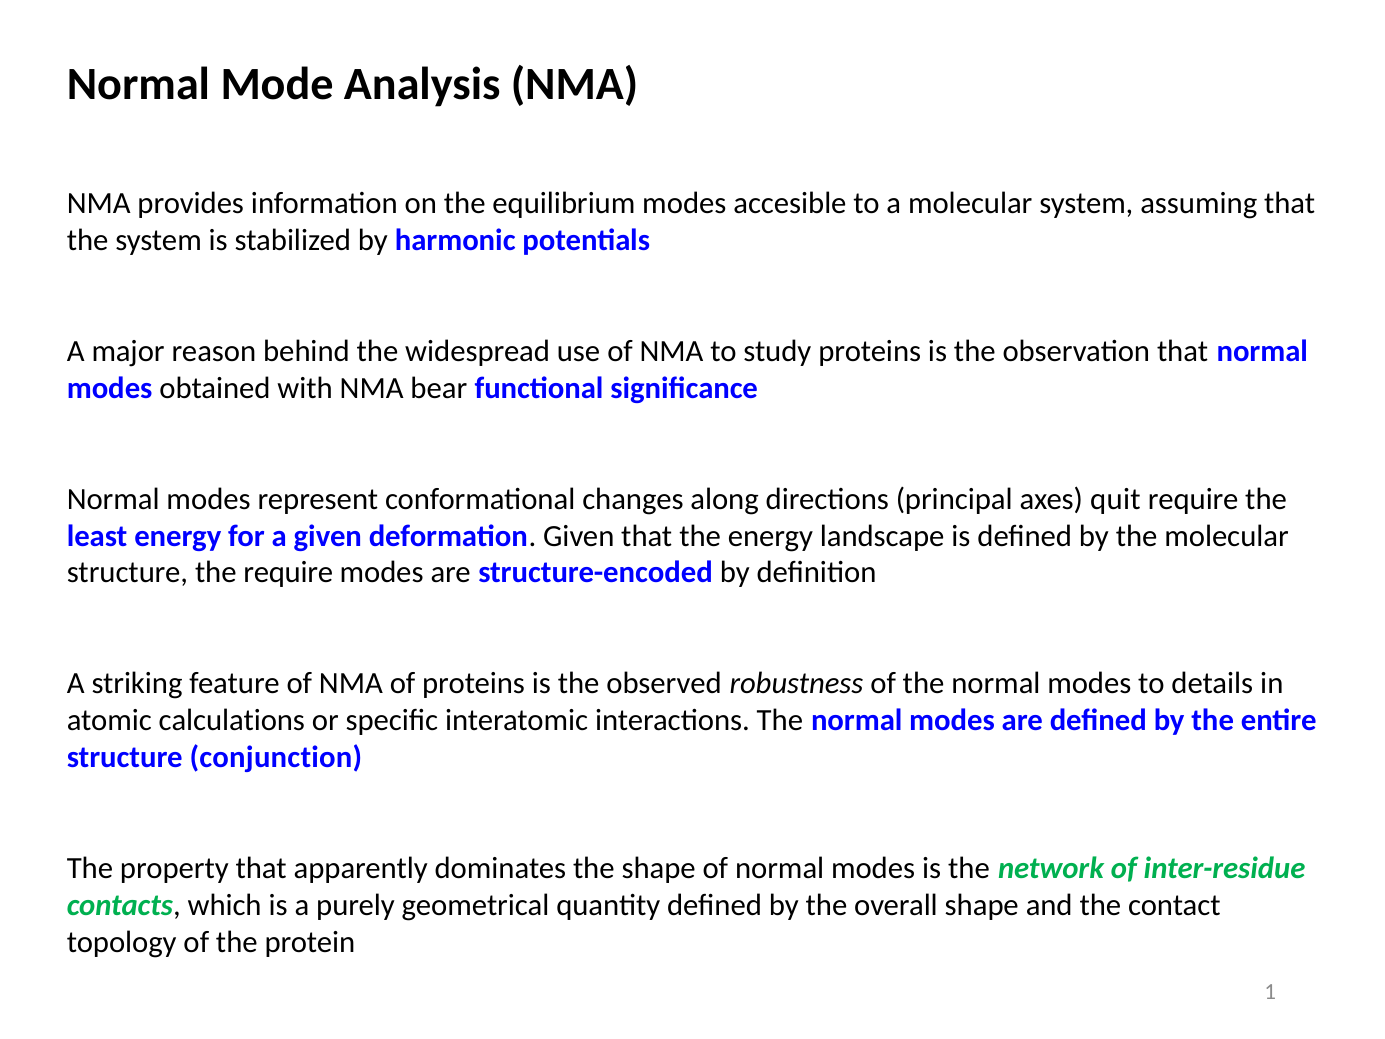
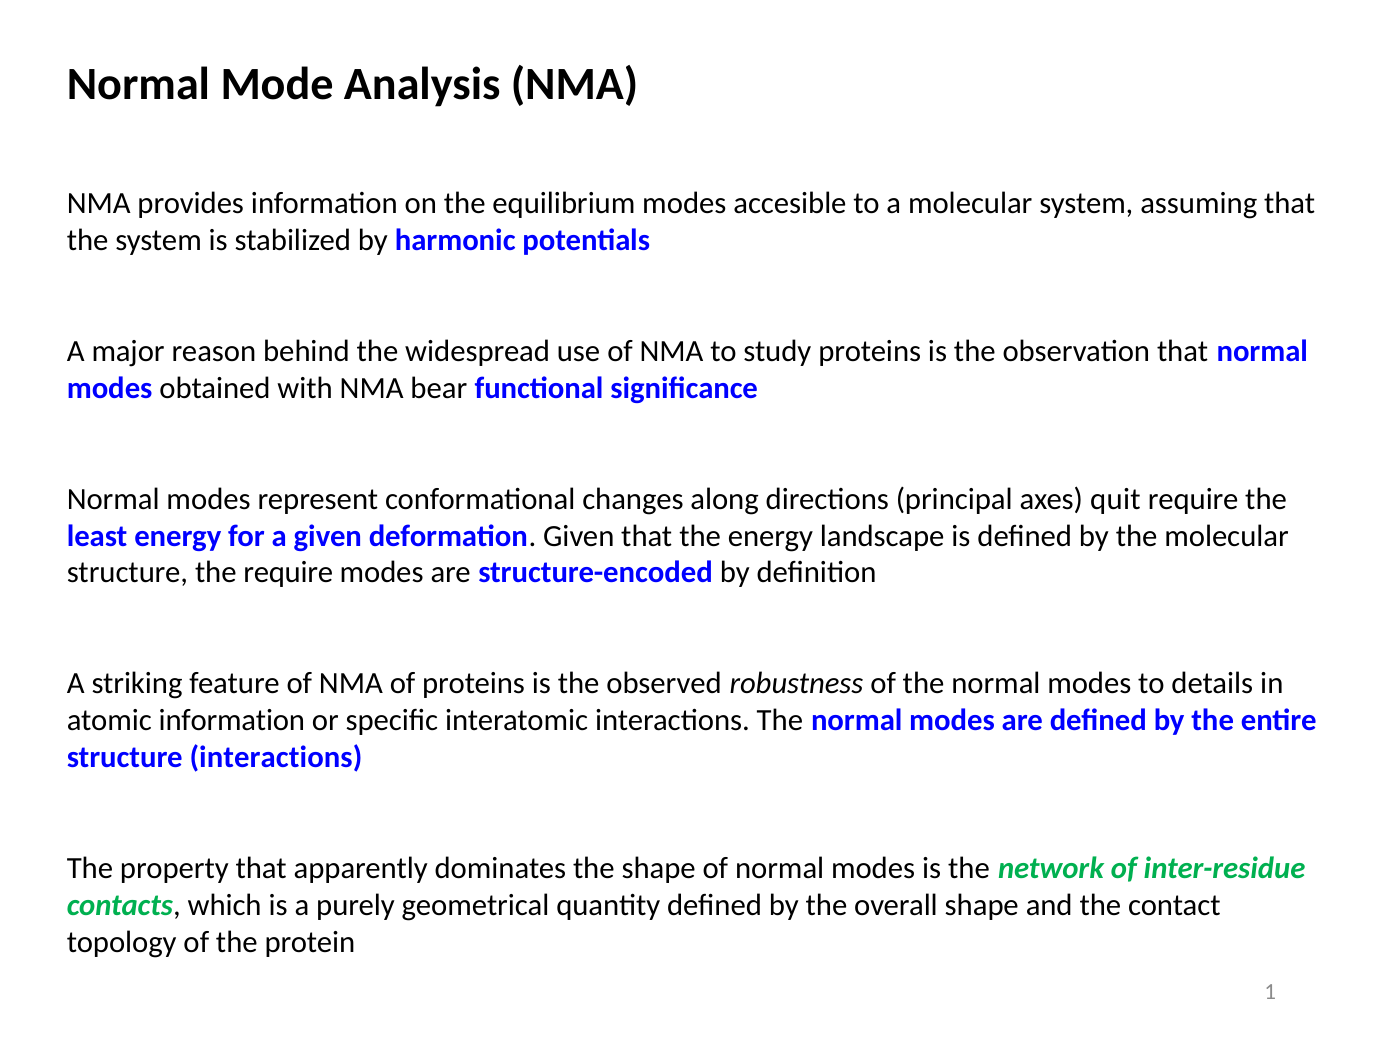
atomic calculations: calculations -> information
structure conjunction: conjunction -> interactions
